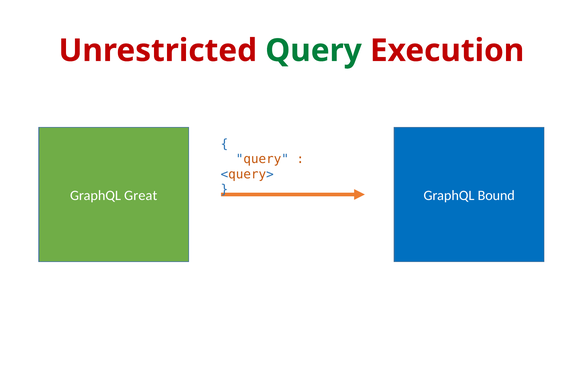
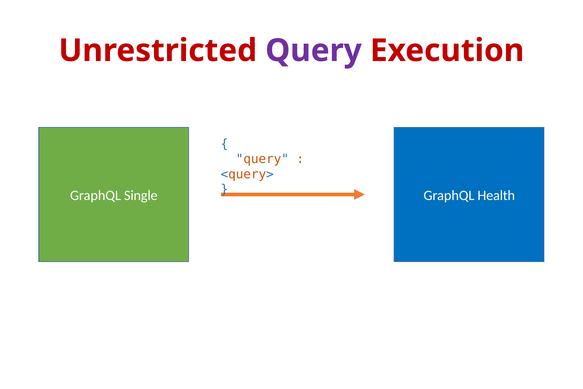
Query at (314, 51) colour: green -> purple
Great: Great -> Single
Bound: Bound -> Health
